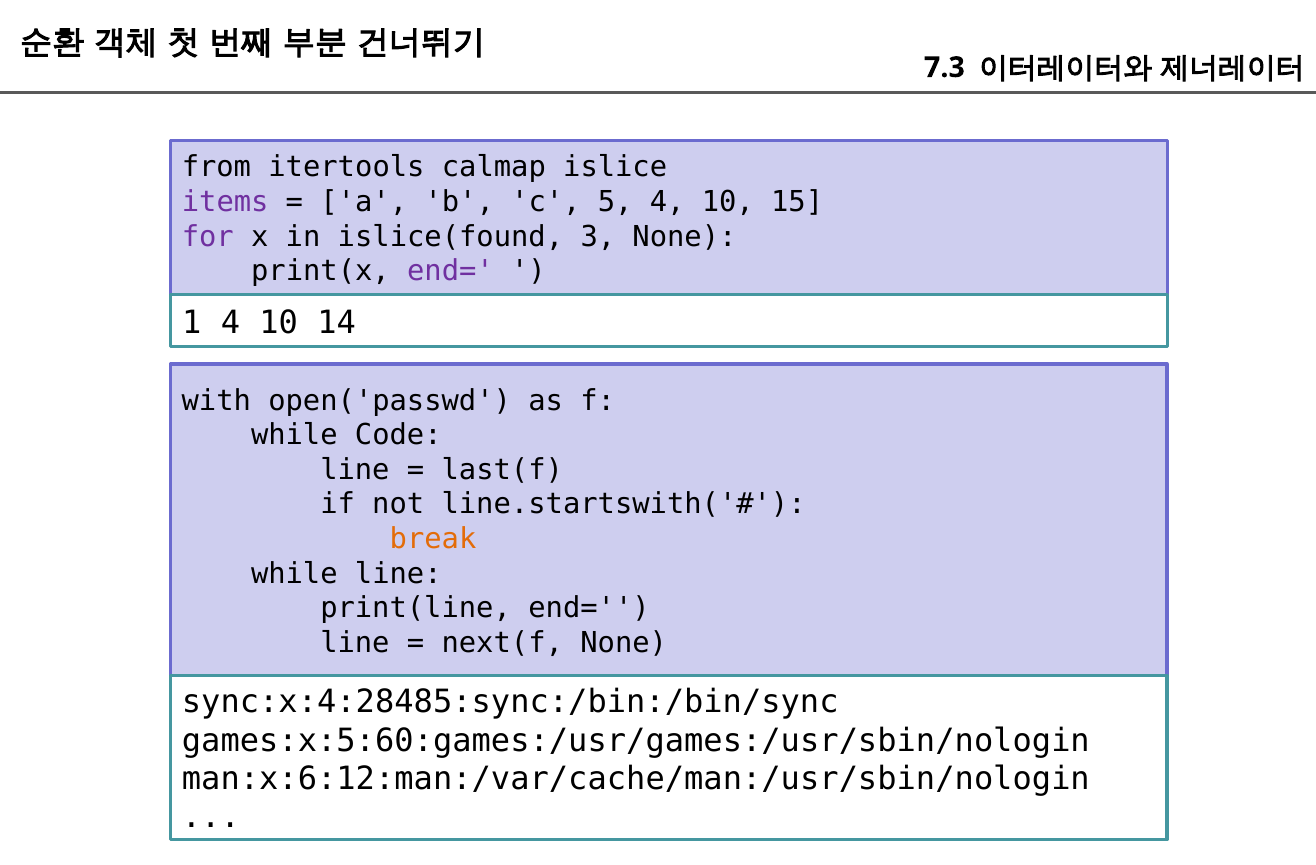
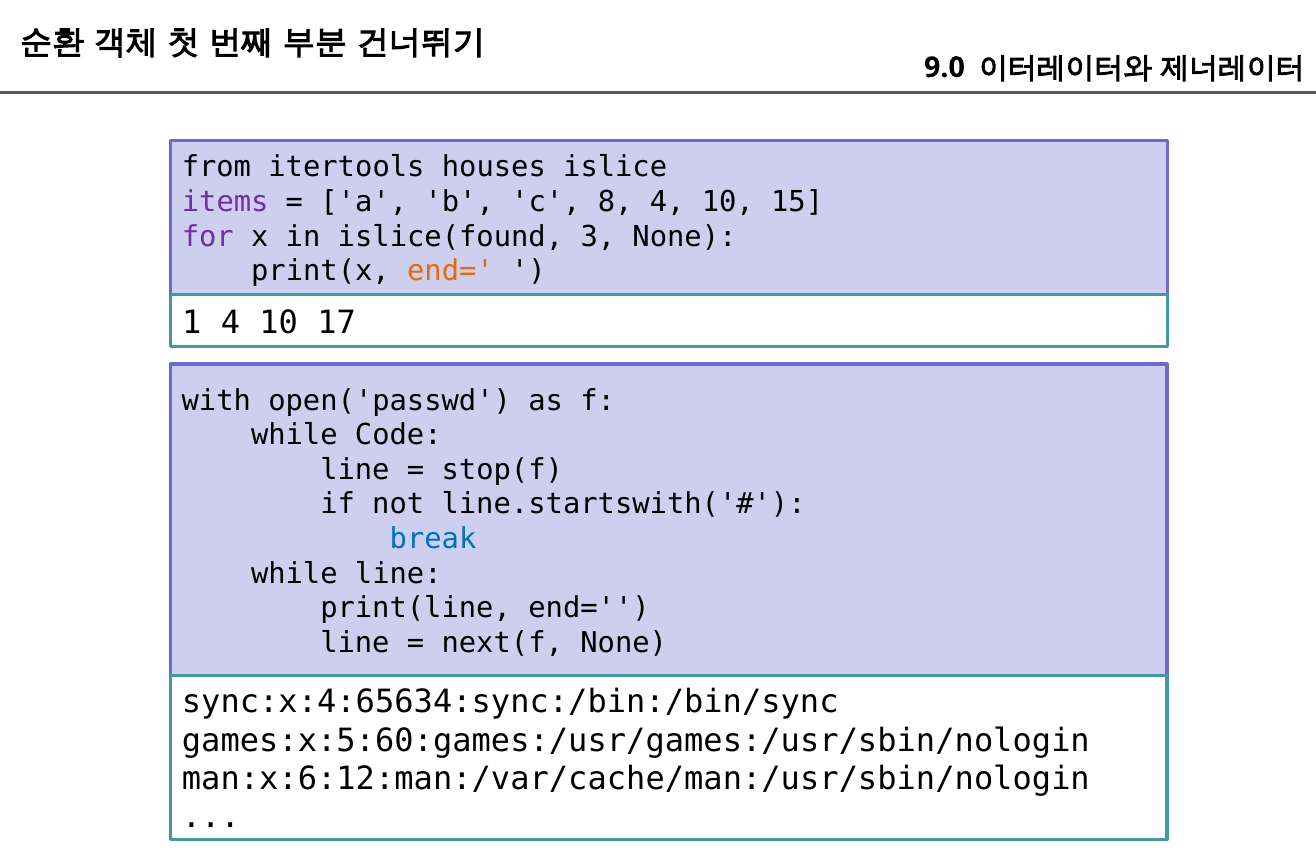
7.3: 7.3 -> 9.0
calmap: calmap -> houses
5: 5 -> 8
end= at (450, 271) colour: purple -> orange
14: 14 -> 17
last(f: last(f -> stop(f
break colour: orange -> blue
sync:x:4:28485:sync:/bin:/bin/sync: sync:x:4:28485:sync:/bin:/bin/sync -> sync:x:4:65634:sync:/bin:/bin/sync
